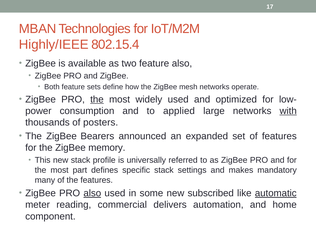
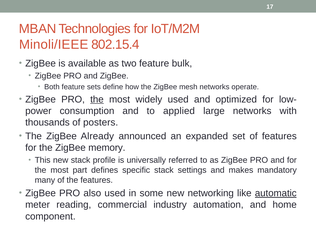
Highly/IEEE: Highly/IEEE -> Minoli/IEEE
feature also: also -> bulk
with underline: present -> none
Bearers: Bearers -> Already
also at (92, 193) underline: present -> none
subscribed: subscribed -> networking
delivers: delivers -> industry
